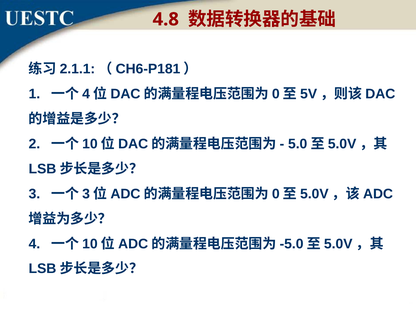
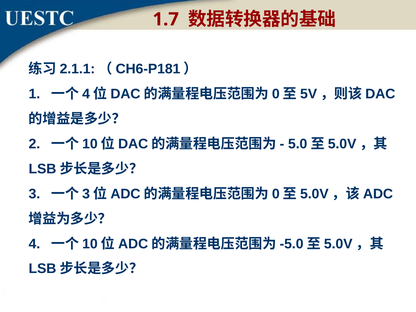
4.8: 4.8 -> 1.7
